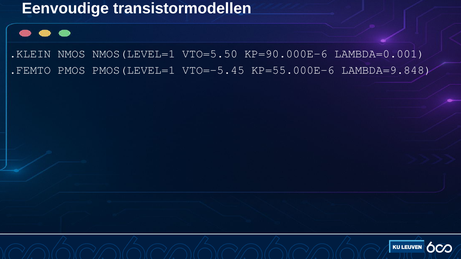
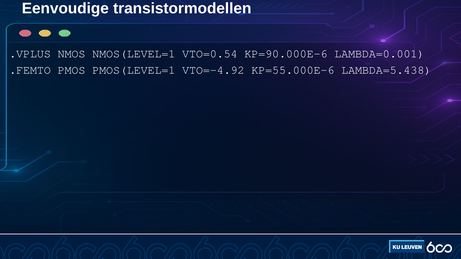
.KLEIN: .KLEIN -> .VPLUS
VTO=5.50: VTO=5.50 -> VTO=0.54
VTO=-5.45: VTO=-5.45 -> VTO=-4.92
LAMBDA=9.848: LAMBDA=9.848 -> LAMBDA=5.438
